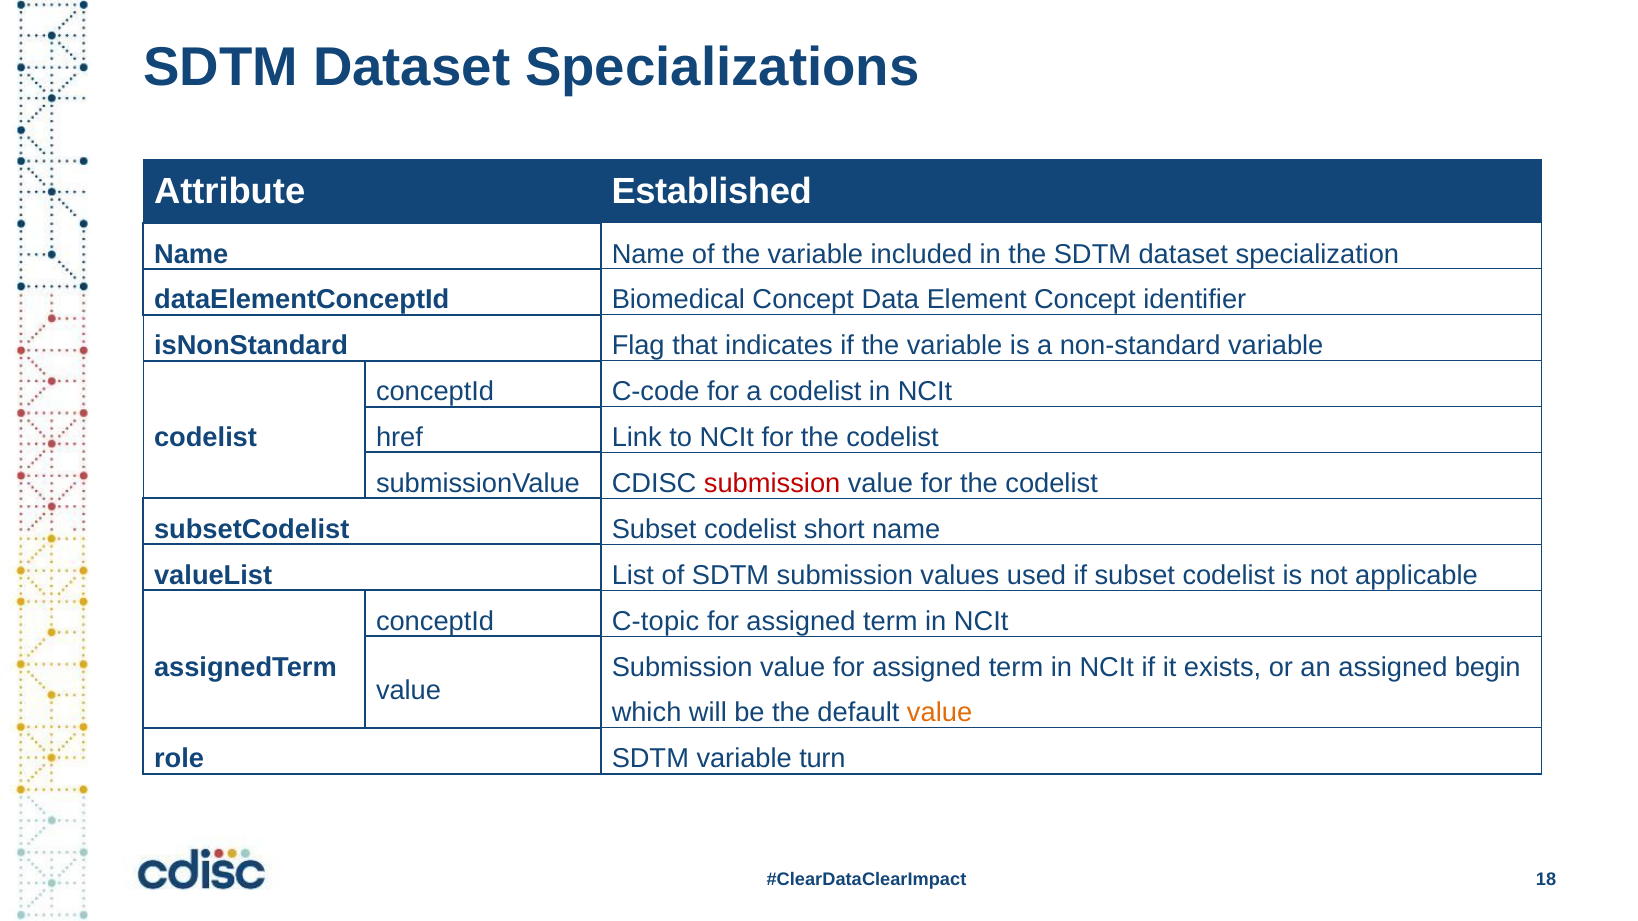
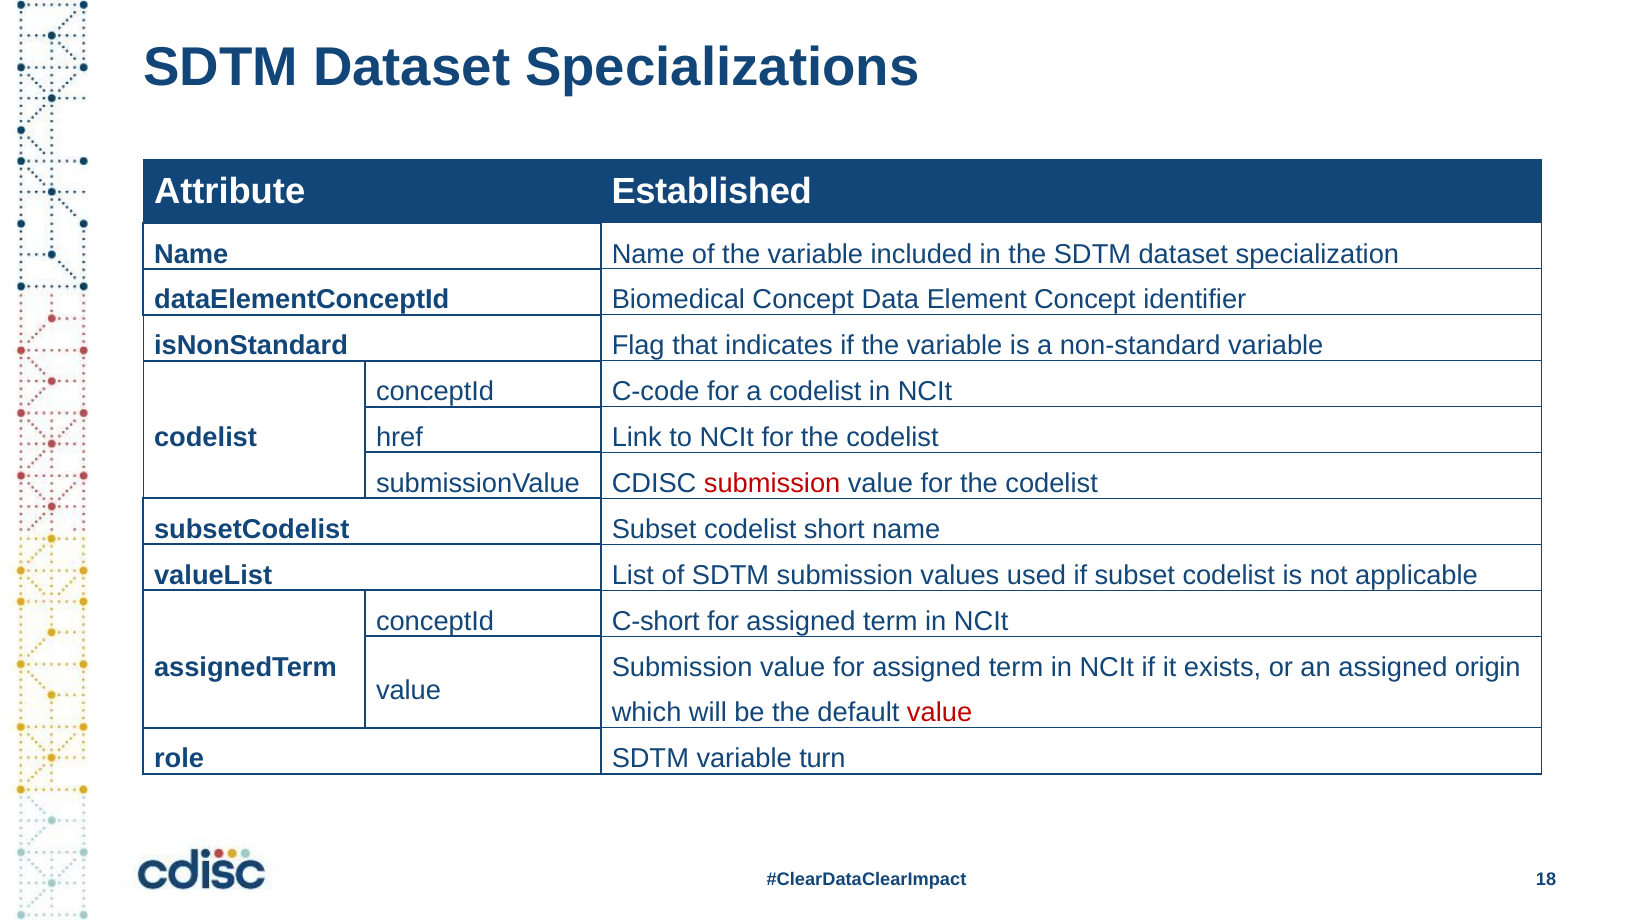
C-topic: C-topic -> C-short
begin: begin -> origin
value at (940, 713) colour: orange -> red
